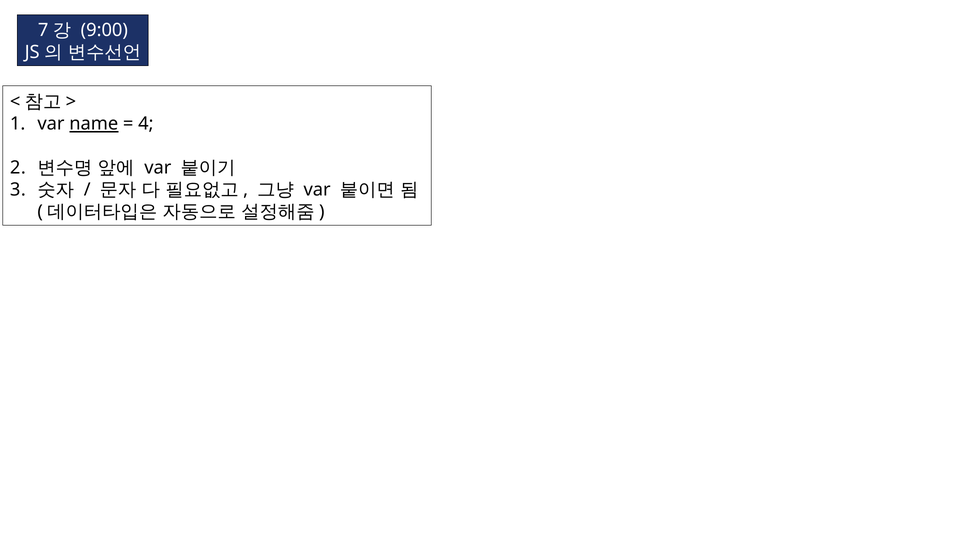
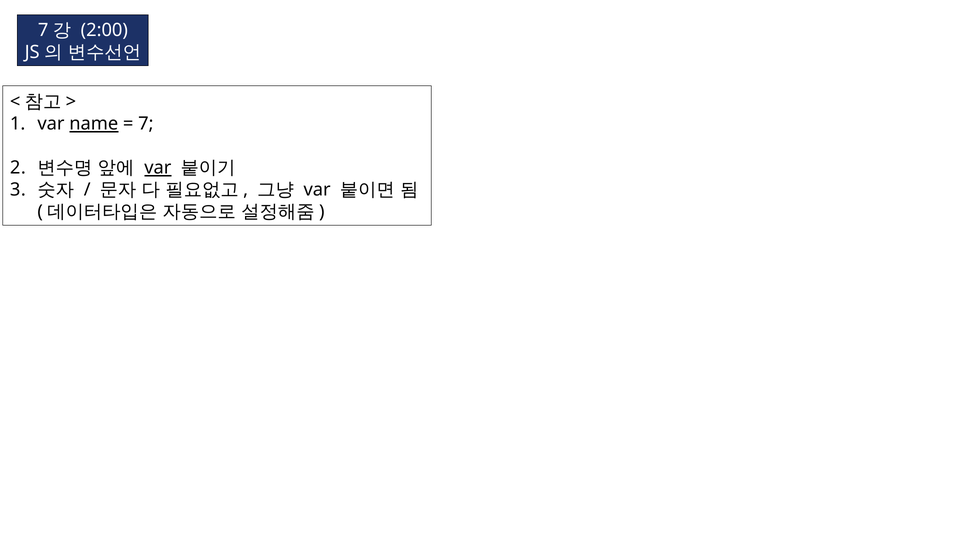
9:00: 9:00 -> 2:00
4: 4 -> 7
var at (158, 168) underline: none -> present
